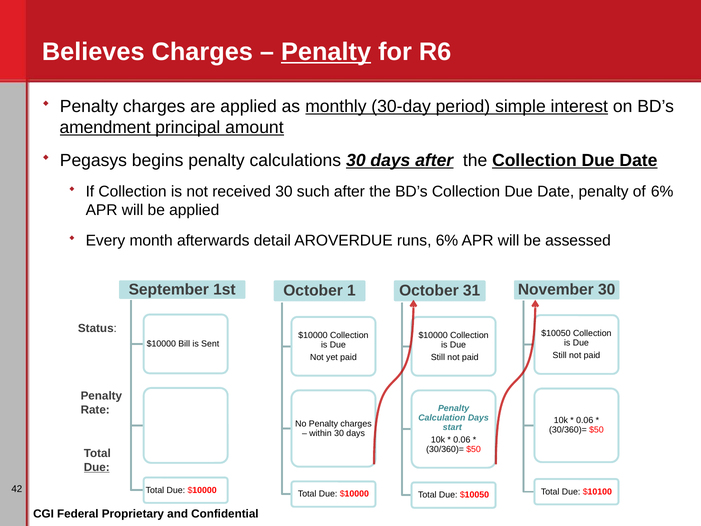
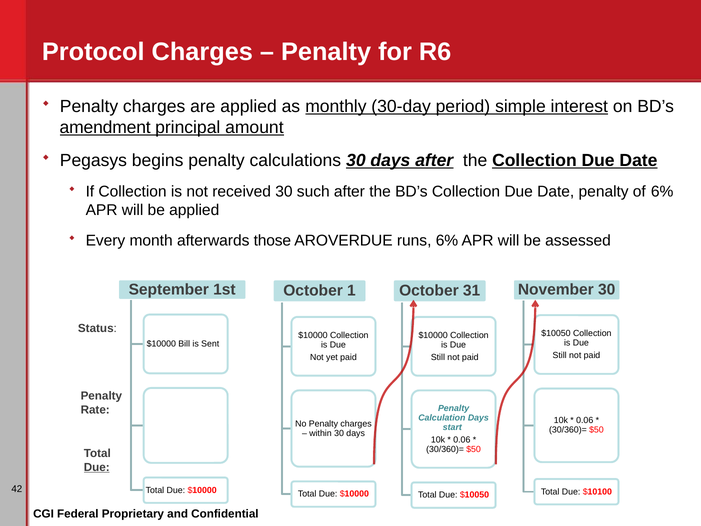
Believes: Believes -> Protocol
Penalty at (326, 52) underline: present -> none
detail: detail -> those
